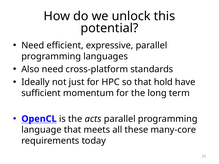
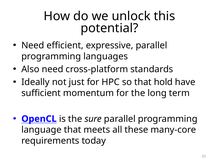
acts: acts -> sure
